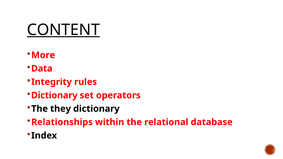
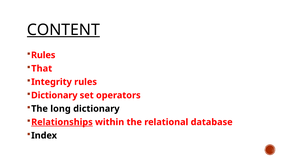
More at (43, 55): More -> Rules
Data: Data -> That
they: they -> long
Relationships underline: none -> present
